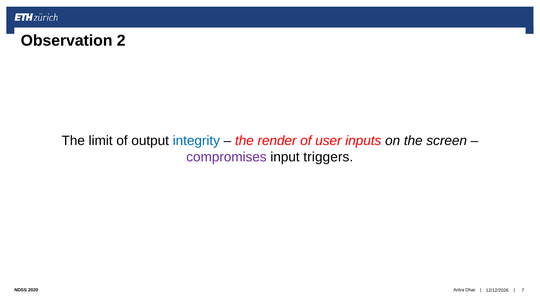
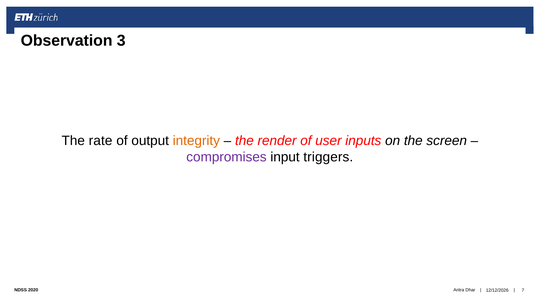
2: 2 -> 3
limit: limit -> rate
integrity colour: blue -> orange
